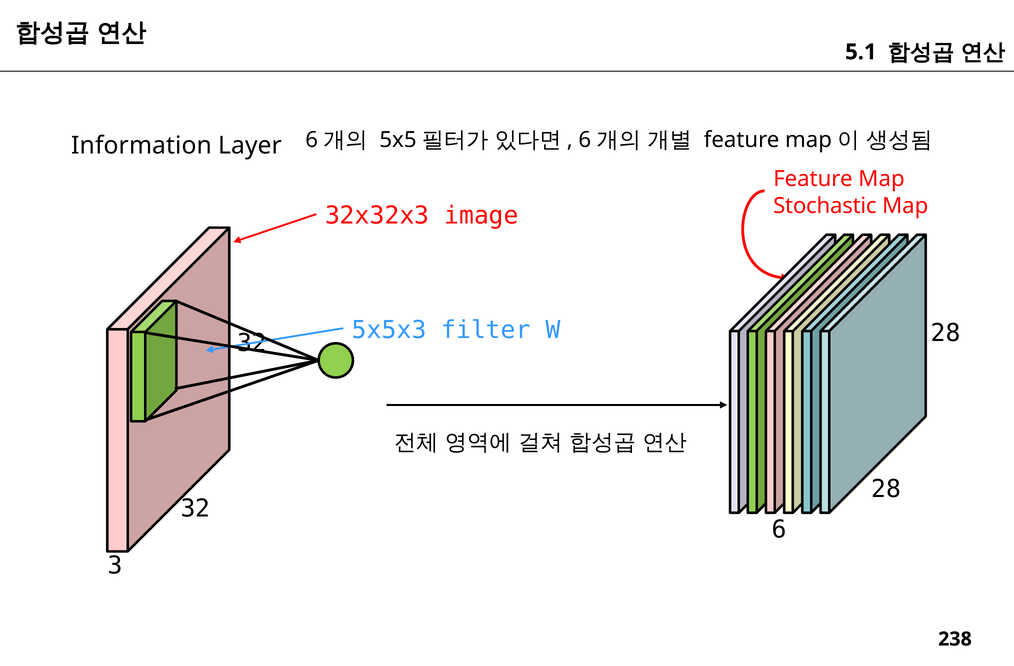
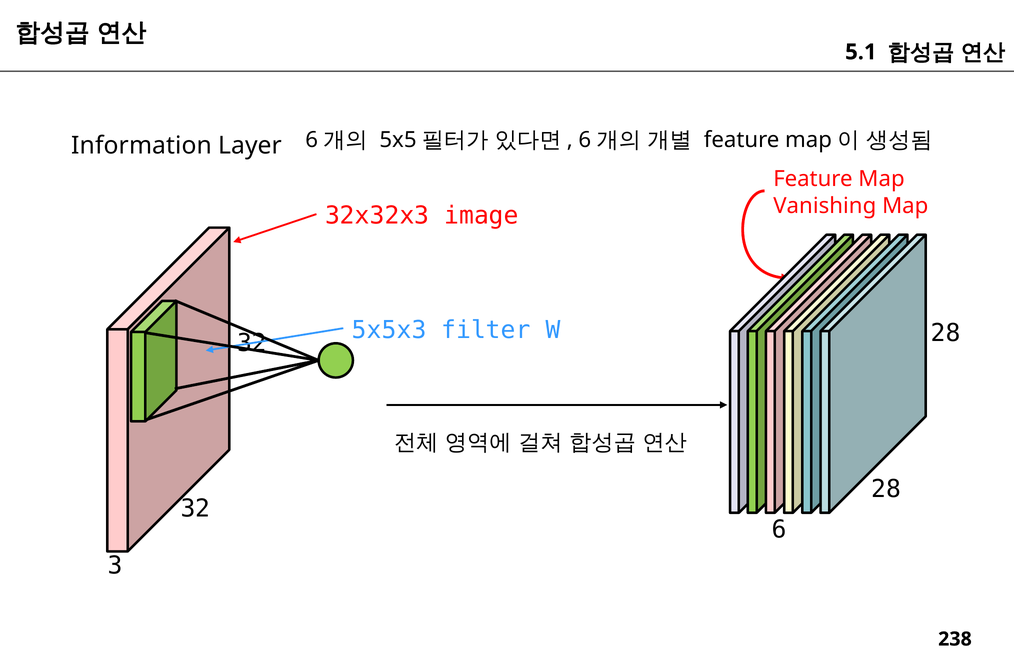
Stochastic: Stochastic -> Vanishing
